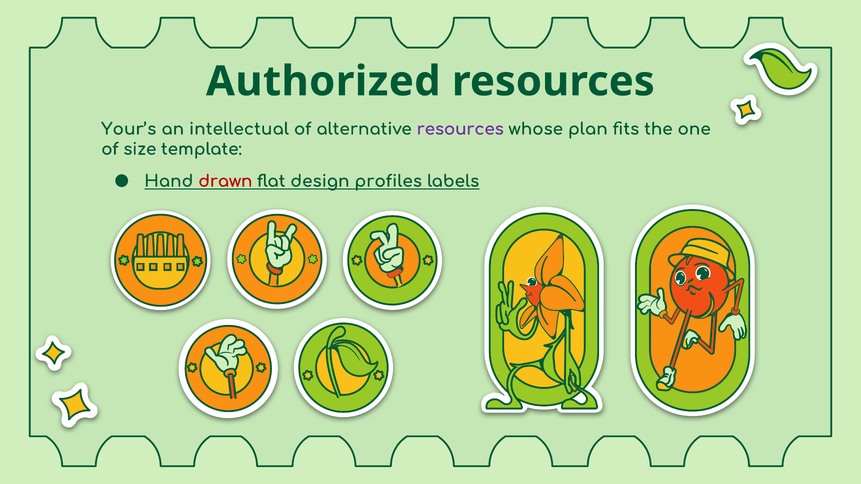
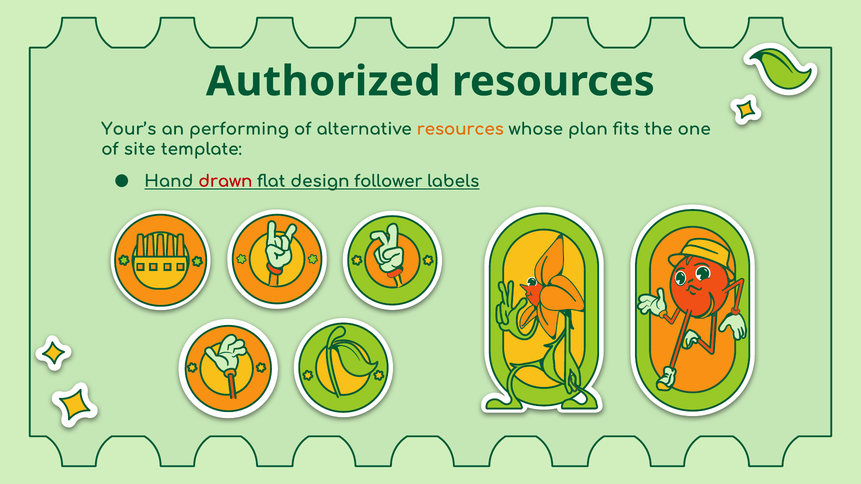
intellectual: intellectual -> performing
resources at (460, 129) colour: purple -> orange
size: size -> site
profiles: profiles -> follower
